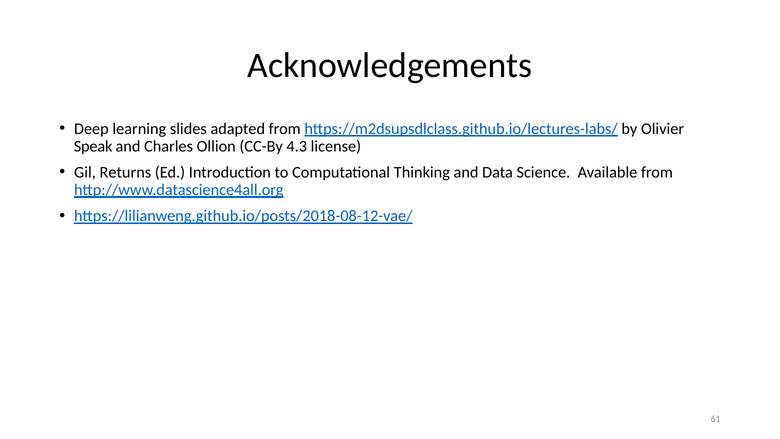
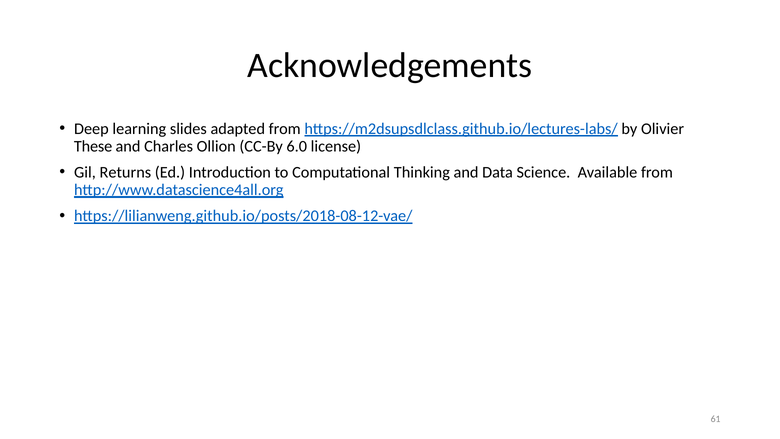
Speak: Speak -> These
4.3: 4.3 -> 6.0
